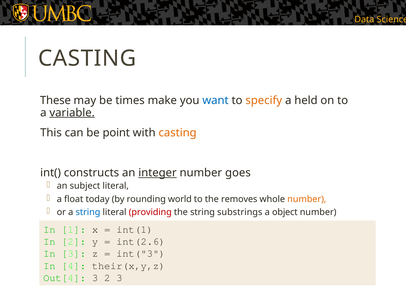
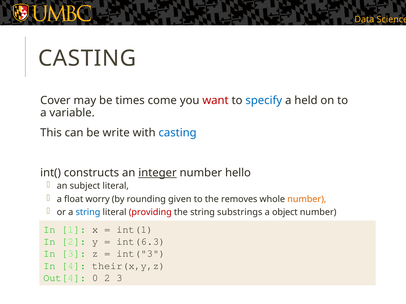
These: These -> Cover
make: make -> come
want colour: blue -> red
specify colour: orange -> blue
variable underline: present -> none
point: point -> write
casting at (178, 133) colour: orange -> blue
goes: goes -> hello
today: today -> worry
world: world -> given
int(2.6: int(2.6 -> int(6.3
Out[4 3: 3 -> 0
